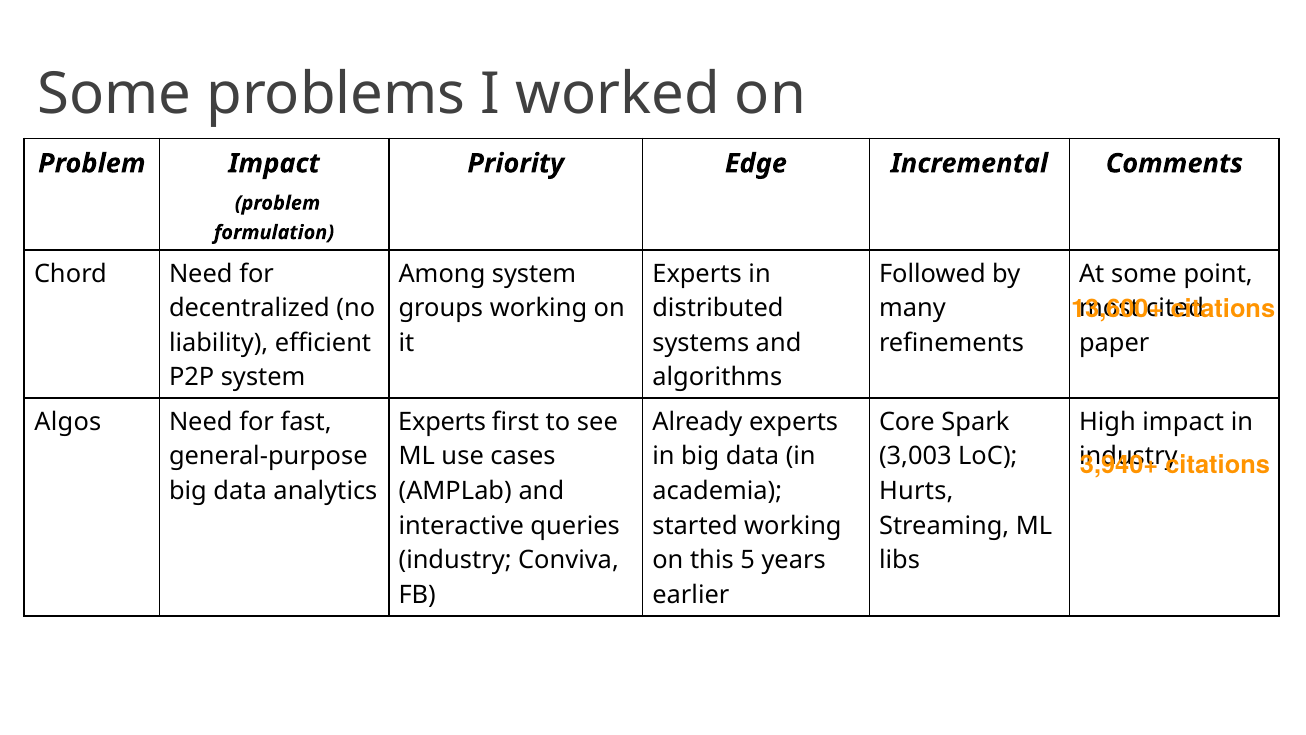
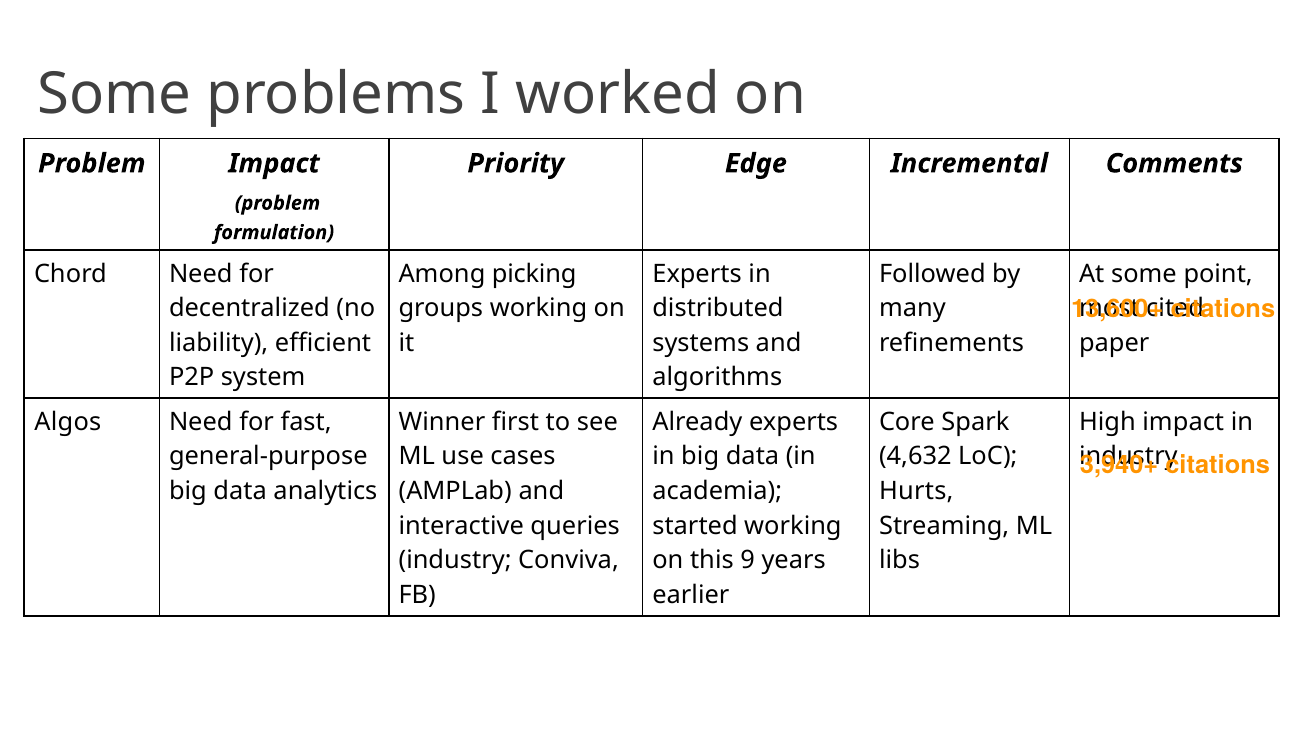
Among system: system -> picking
Experts at (442, 422): Experts -> Winner
3,003: 3,003 -> 4,632
5: 5 -> 9
